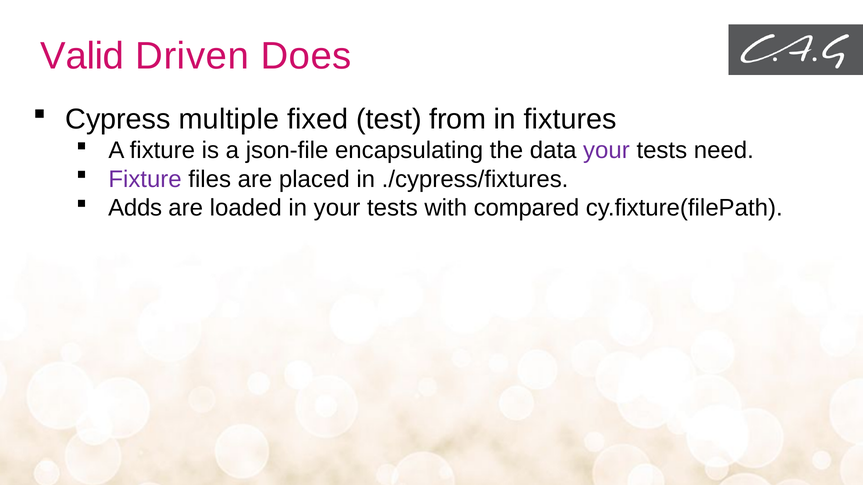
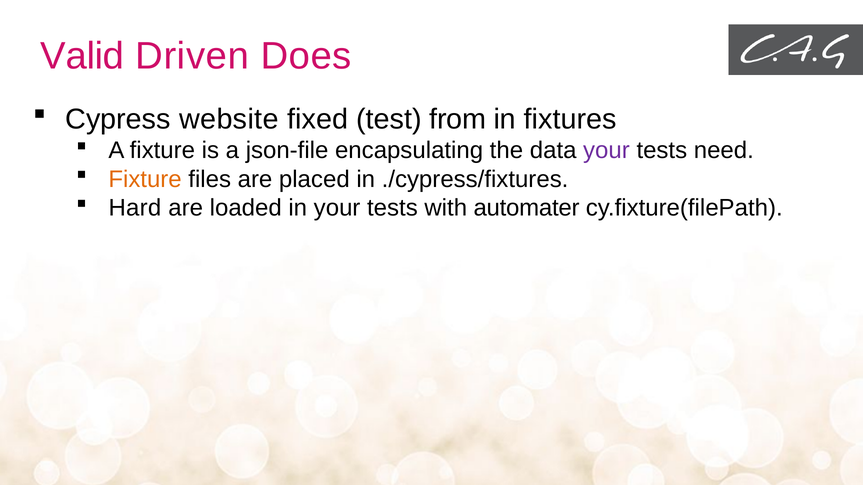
multiple: multiple -> website
Fixture at (145, 179) colour: purple -> orange
Adds: Adds -> Hard
compared: compared -> automater
